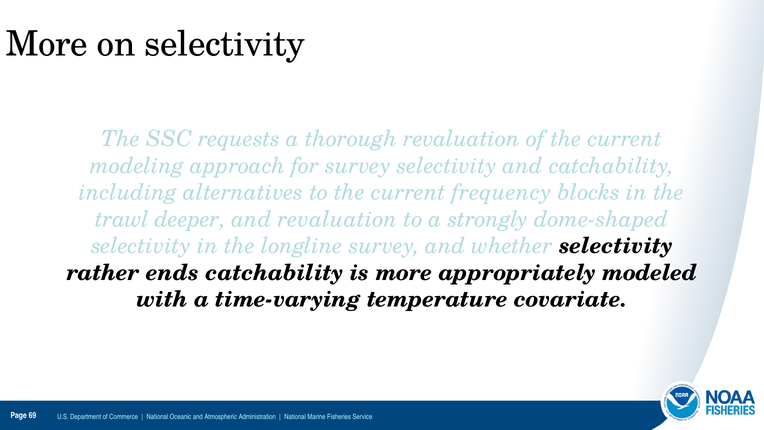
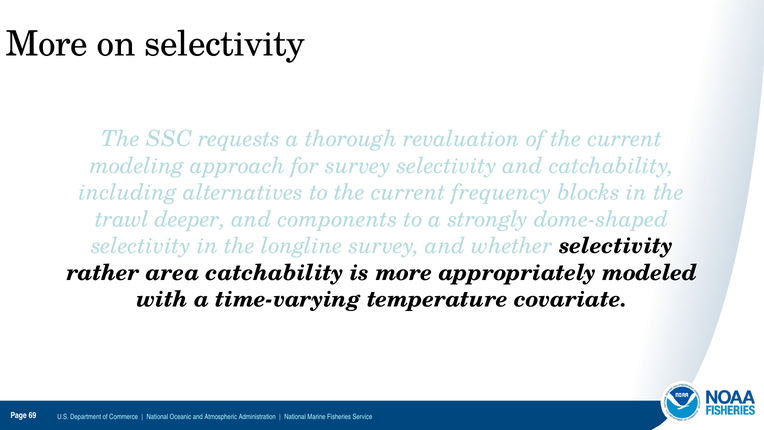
and revaluation: revaluation -> components
ends: ends -> area
